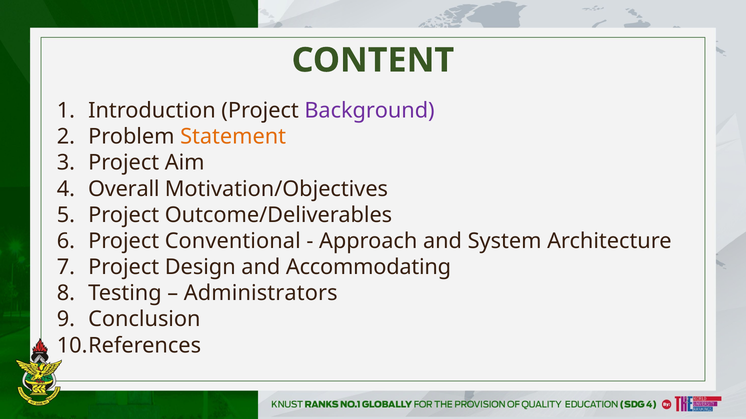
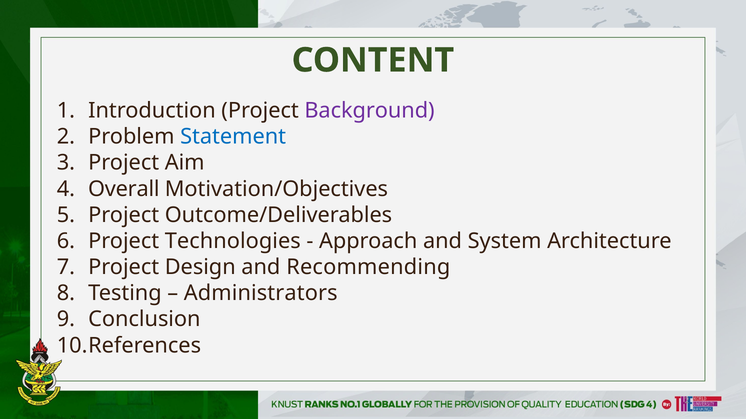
Statement colour: orange -> blue
Conventional: Conventional -> Technologies
Accommodating: Accommodating -> Recommending
